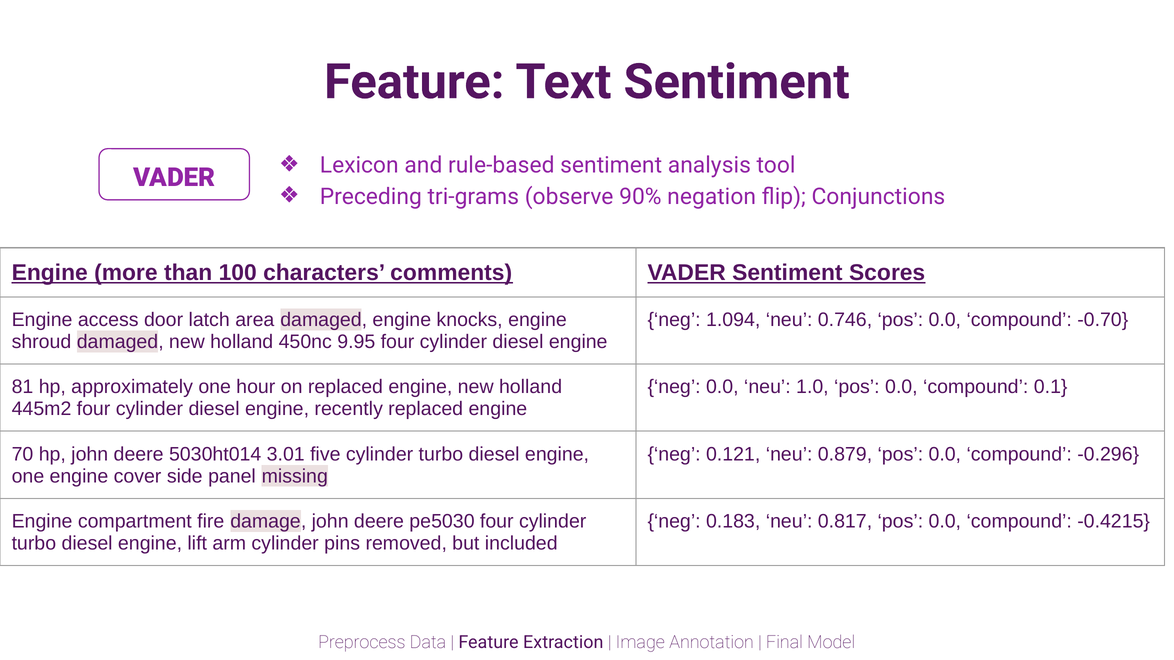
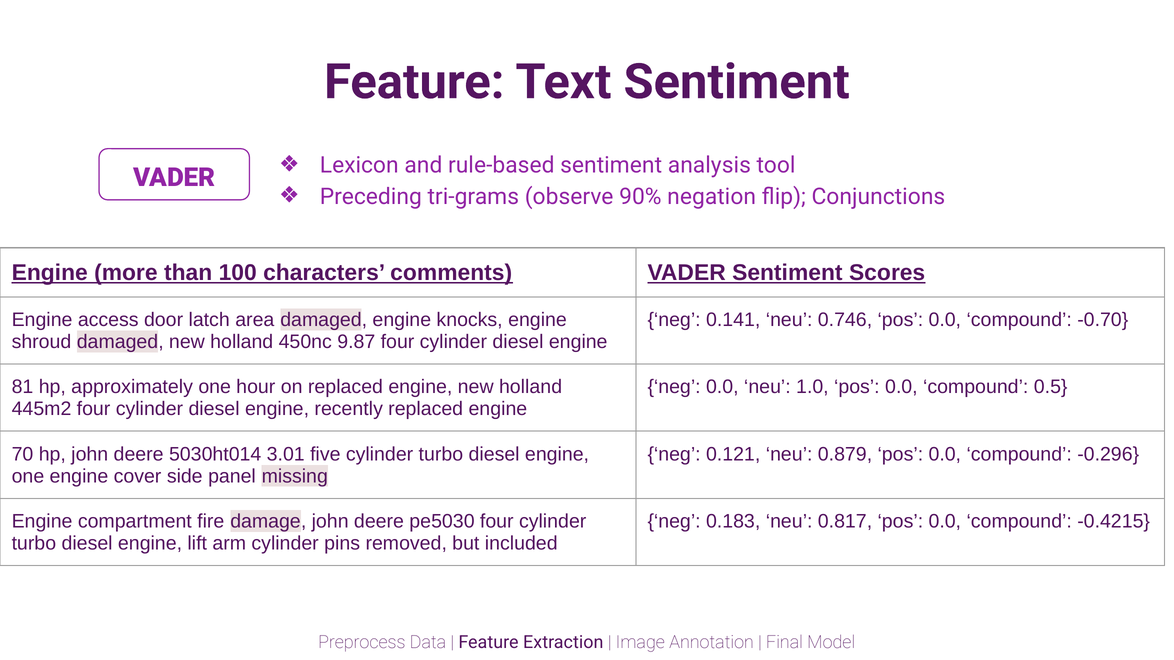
1.094: 1.094 -> 0.141
9.95: 9.95 -> 9.87
0.1: 0.1 -> 0.5
